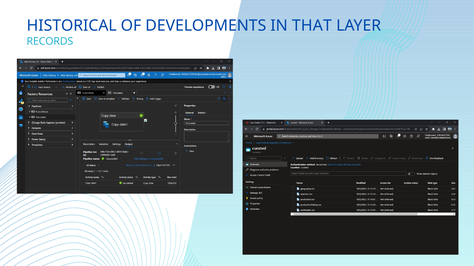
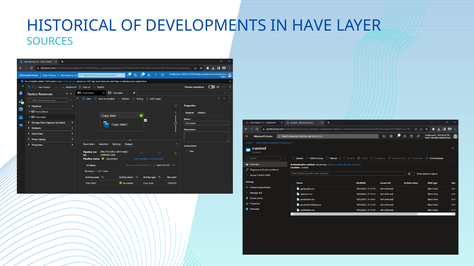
THAT: THAT -> HAVE
RECORDS: RECORDS -> SOURCES
